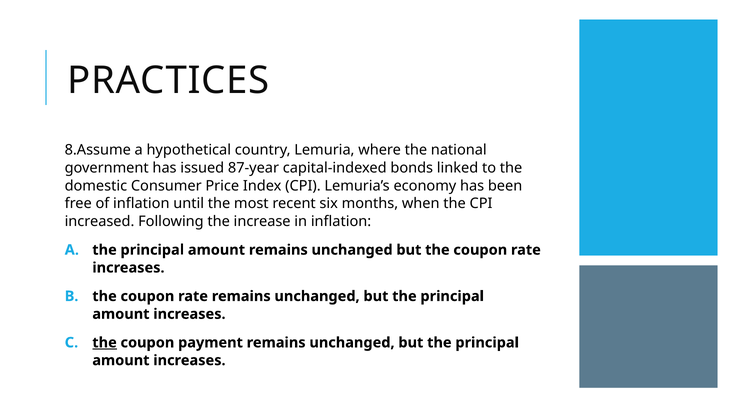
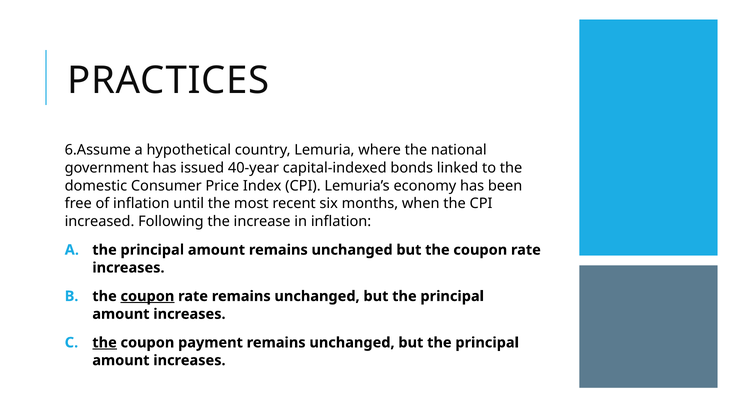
8.Assume: 8.Assume -> 6.Assume
87-year: 87-year -> 40-year
coupon at (147, 297) underline: none -> present
